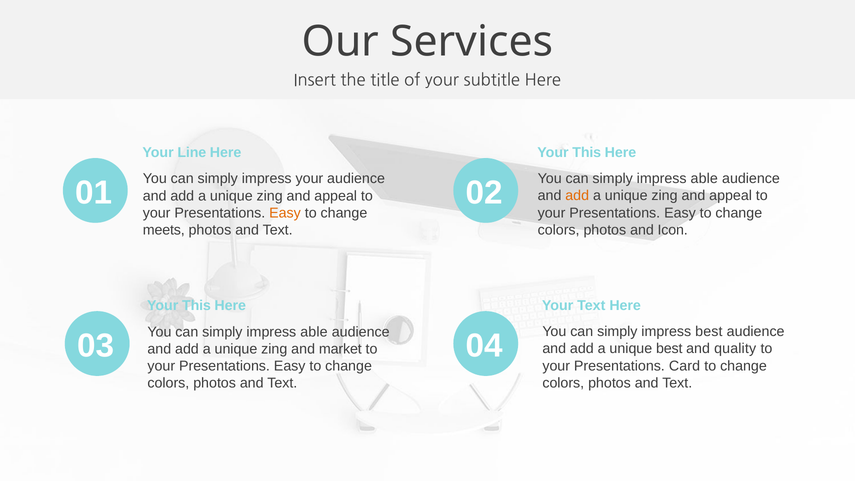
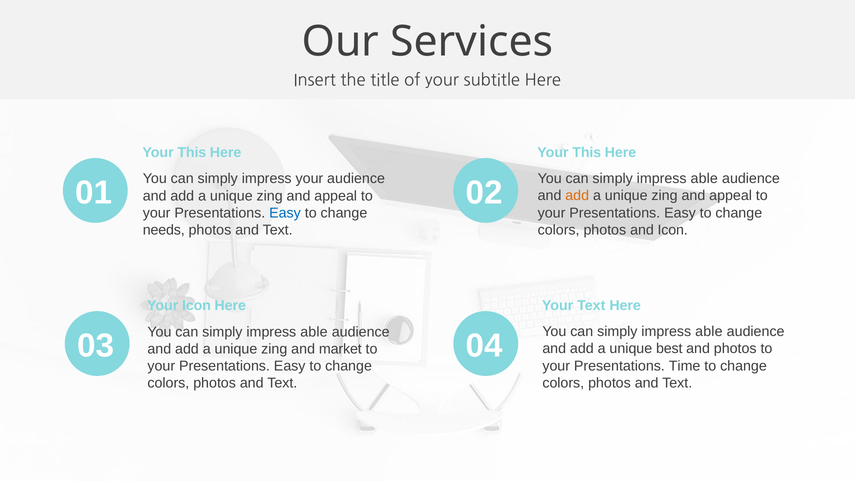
Line at (192, 153): Line -> This
Easy at (285, 213) colour: orange -> blue
meets: meets -> needs
This at (196, 306): This -> Icon
best at (709, 332): best -> able
and quality: quality -> photos
Card: Card -> Time
